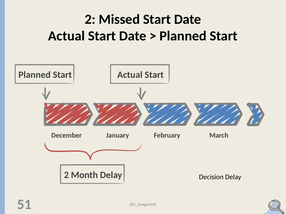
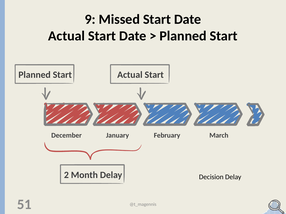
2 at (90, 19): 2 -> 9
